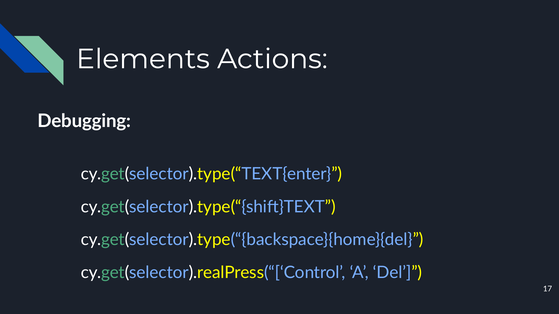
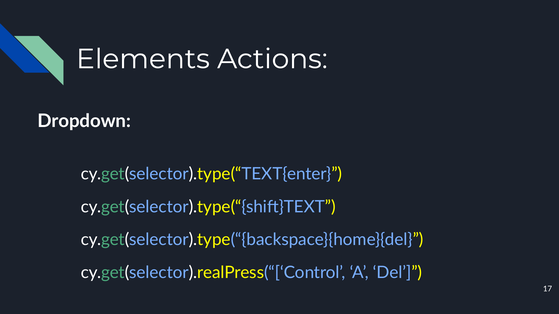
Debugging: Debugging -> Dropdown
